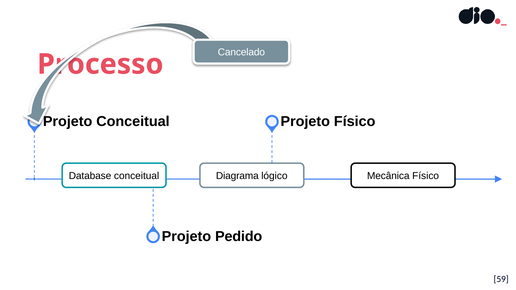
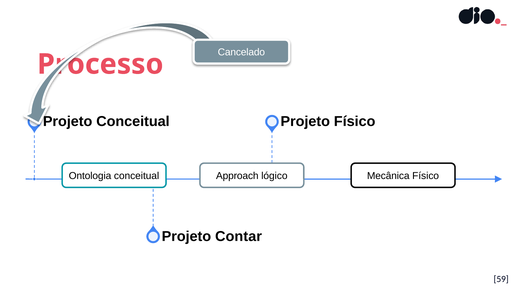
Database: Database -> Ontologia
Diagrama: Diagrama -> Approach
Pedido: Pedido -> Contar
